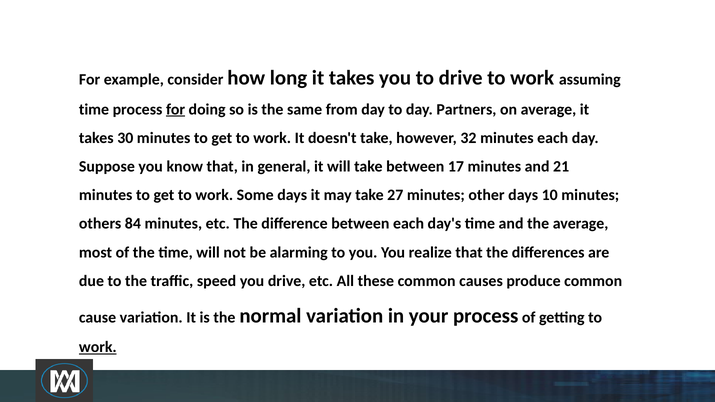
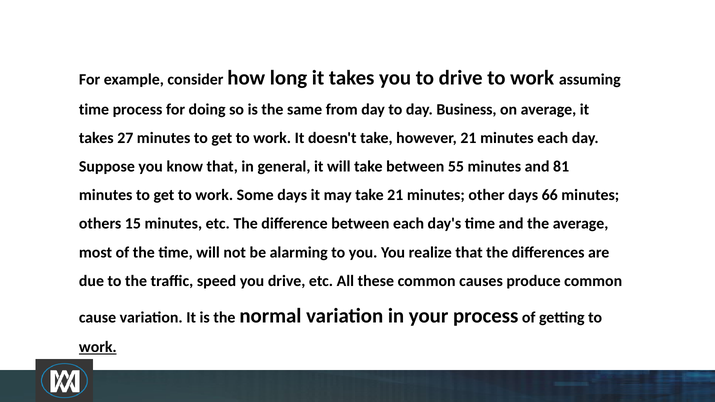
for at (176, 109) underline: present -> none
Partners: Partners -> Business
30: 30 -> 27
however 32: 32 -> 21
17: 17 -> 55
21: 21 -> 81
take 27: 27 -> 21
10: 10 -> 66
84: 84 -> 15
